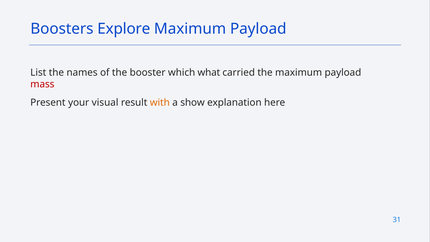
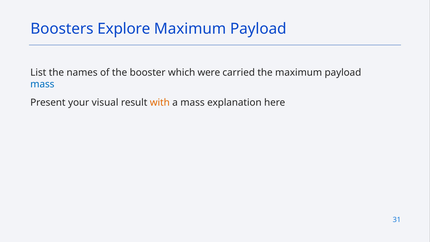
what: what -> were
mass at (42, 84) colour: red -> blue
a show: show -> mass
